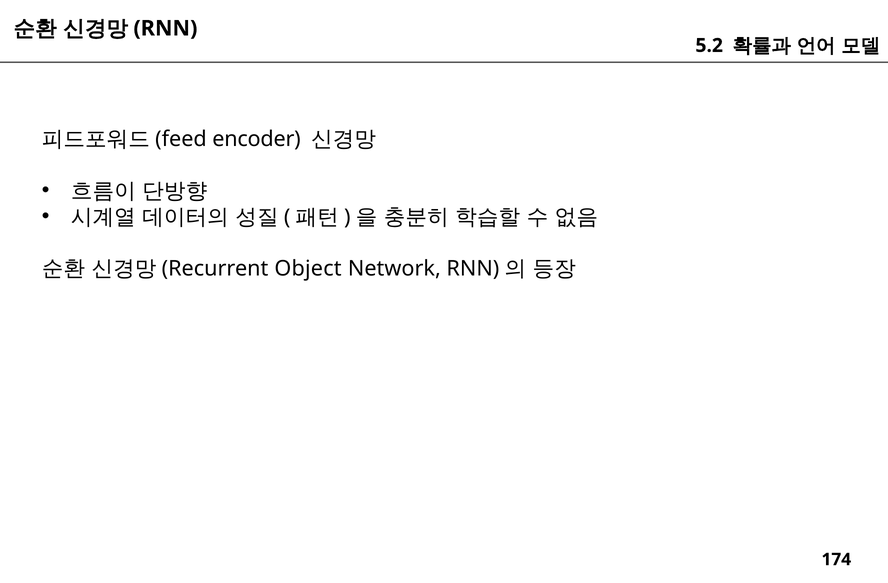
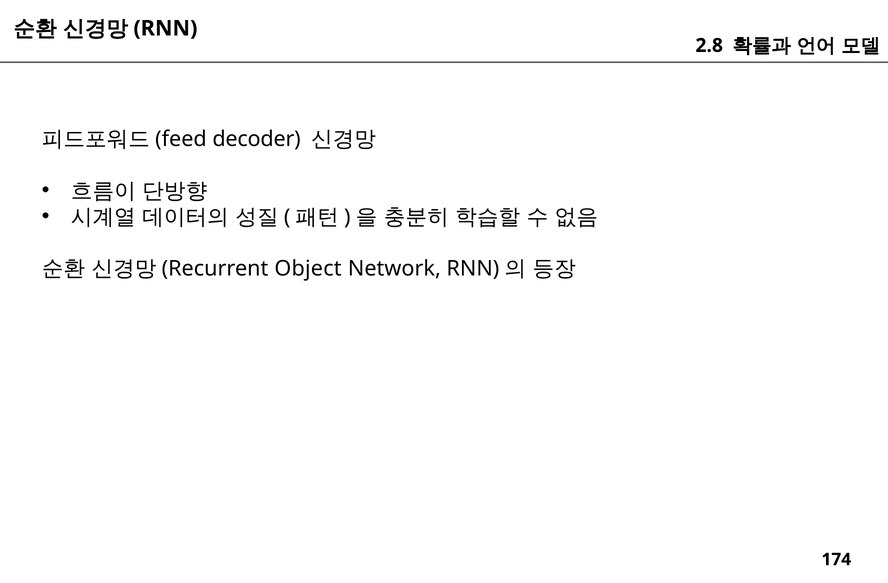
5.2: 5.2 -> 2.8
encoder: encoder -> decoder
